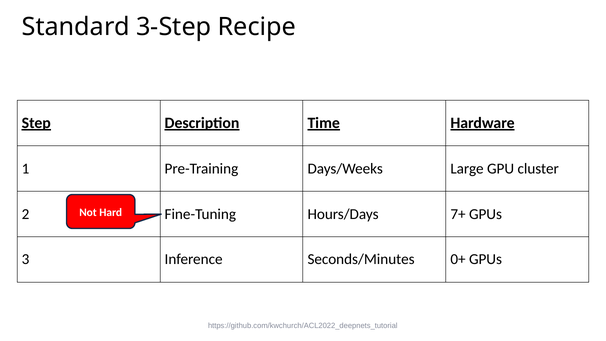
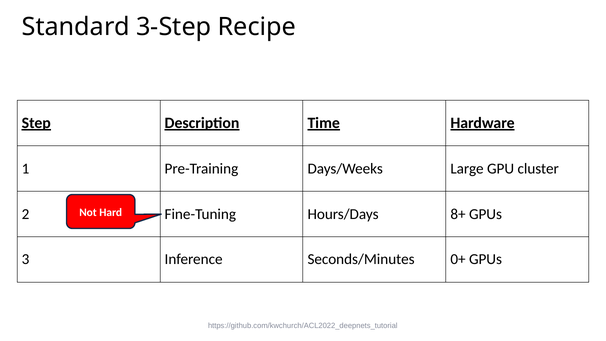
7+: 7+ -> 8+
